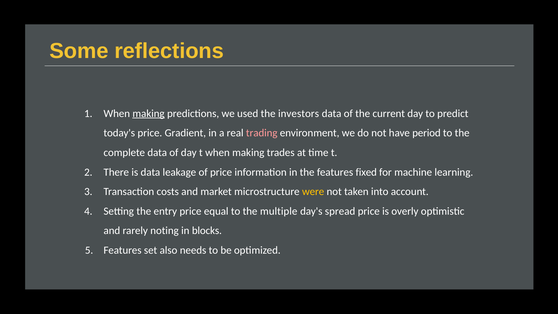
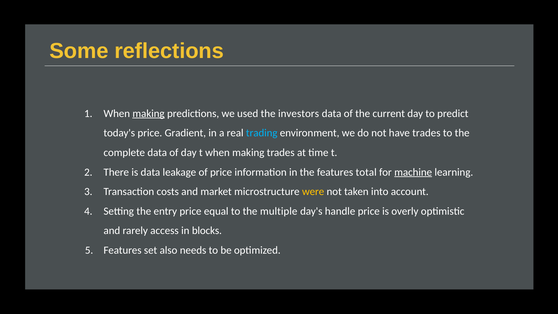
trading colour: pink -> light blue
have period: period -> trades
fixed: fixed -> total
machine underline: none -> present
spread: spread -> handle
noting: noting -> access
